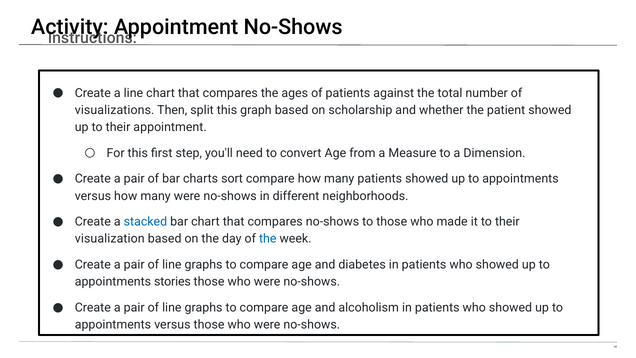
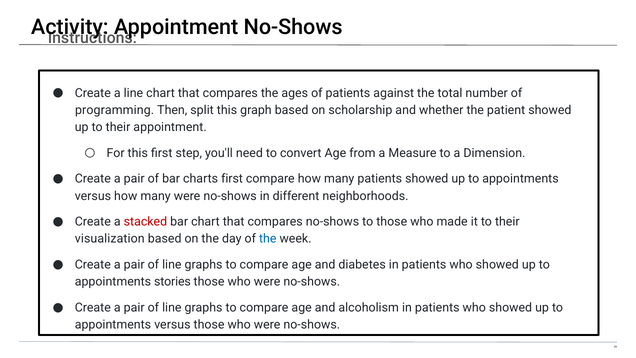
visualizations: visualizations -> programming
charts sort: sort -> first
stacked colour: blue -> red
